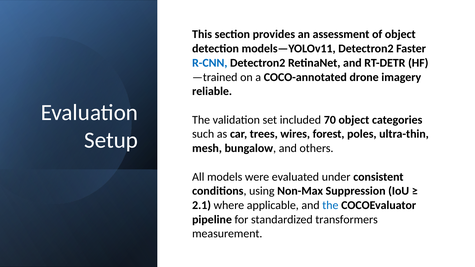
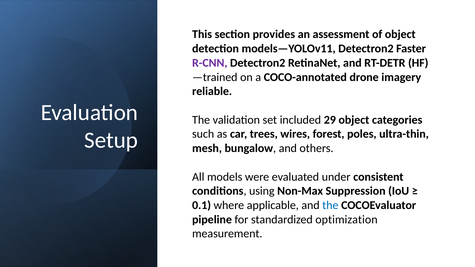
R-CNN colour: blue -> purple
70: 70 -> 29
2.1: 2.1 -> 0.1
transformers: transformers -> optimization
